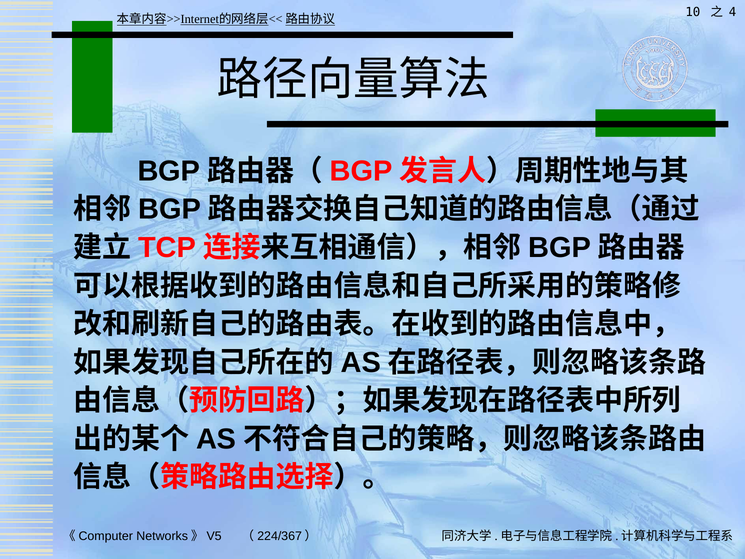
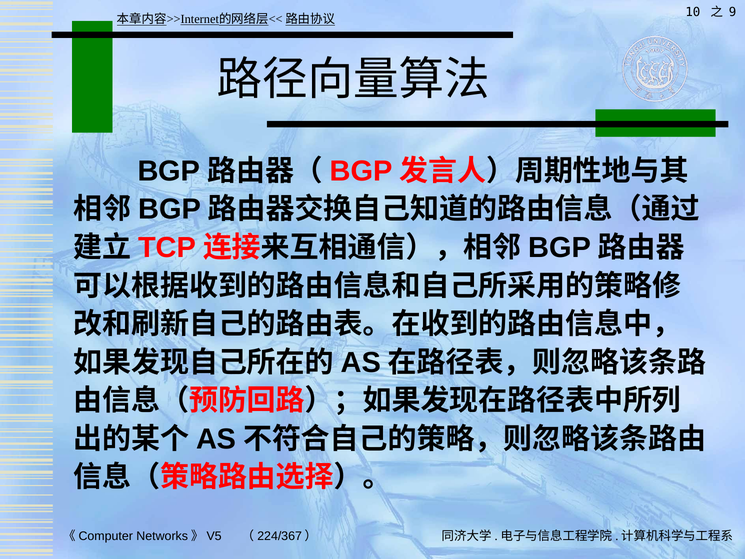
4: 4 -> 9
